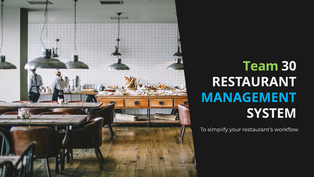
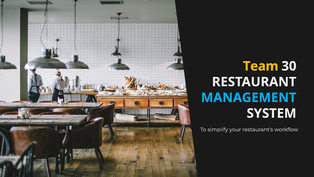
Team colour: light green -> yellow
